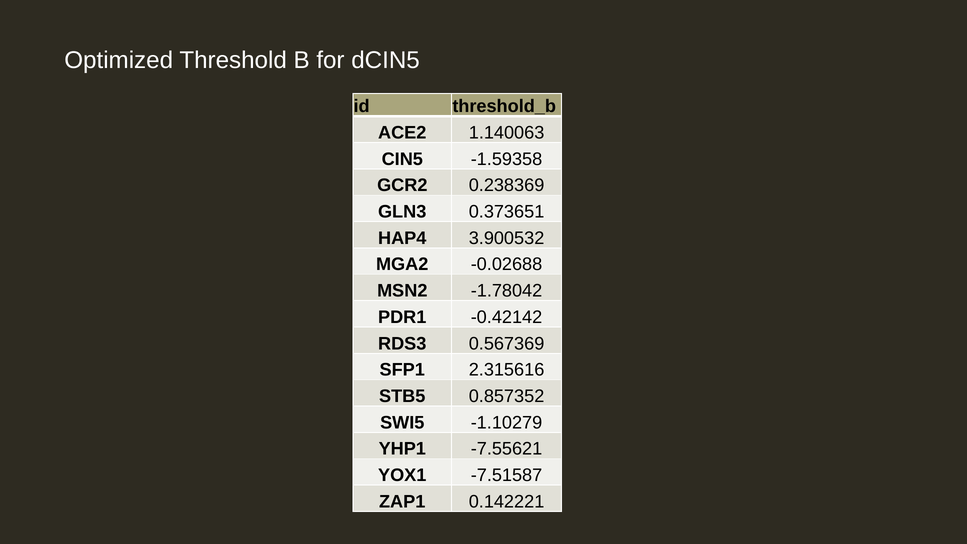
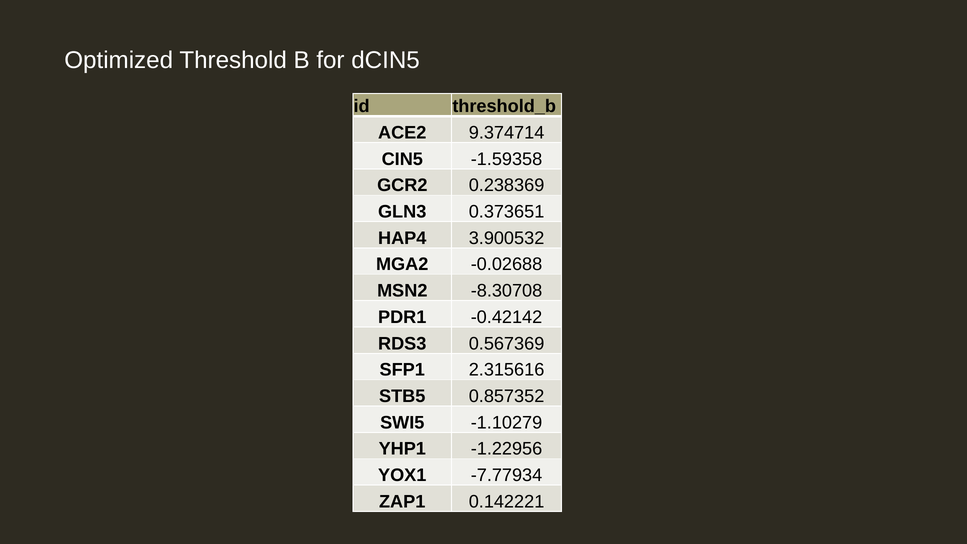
1.140063: 1.140063 -> 9.374714
-1.78042: -1.78042 -> -8.30708
-7.55621: -7.55621 -> -1.22956
-7.51587: -7.51587 -> -7.77934
